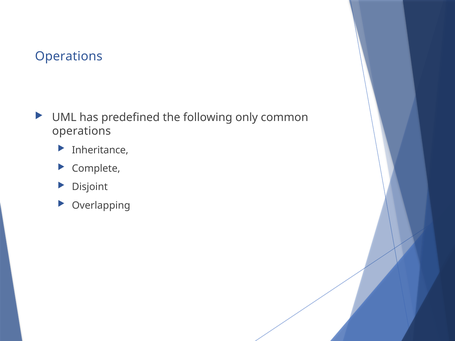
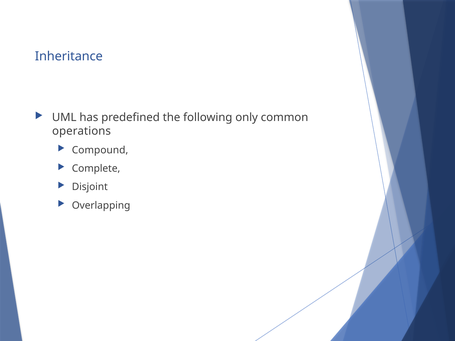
Operations at (69, 56): Operations -> Inheritance
Inheritance: Inheritance -> Compound
